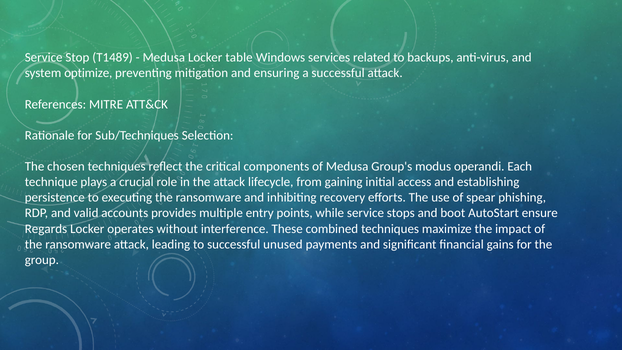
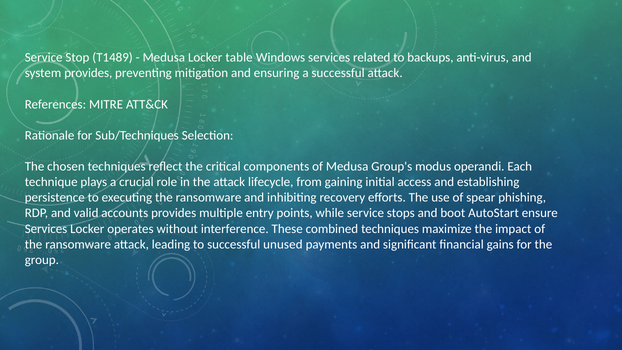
system optimize: optimize -> provides
Regards at (46, 229): Regards -> Services
